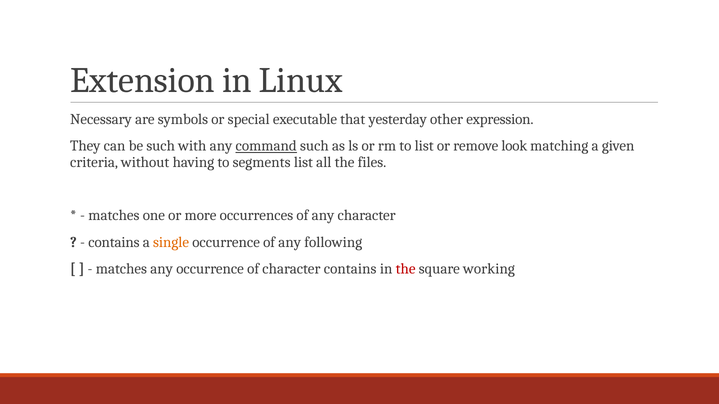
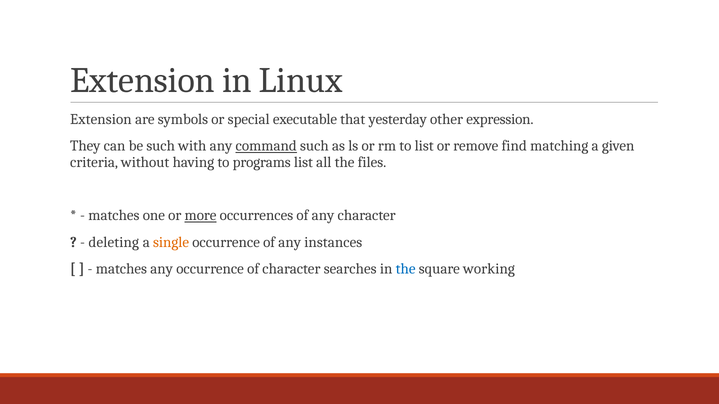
Necessary at (101, 120): Necessary -> Extension
look: look -> find
segments: segments -> programs
more underline: none -> present
contains at (114, 242): contains -> deleting
following: following -> instances
character contains: contains -> searches
the at (406, 269) colour: red -> blue
